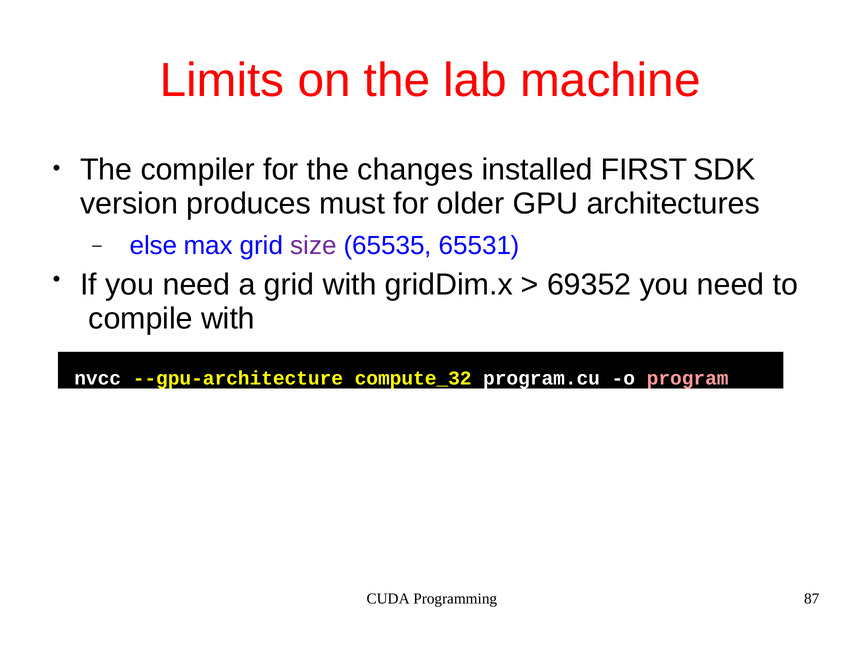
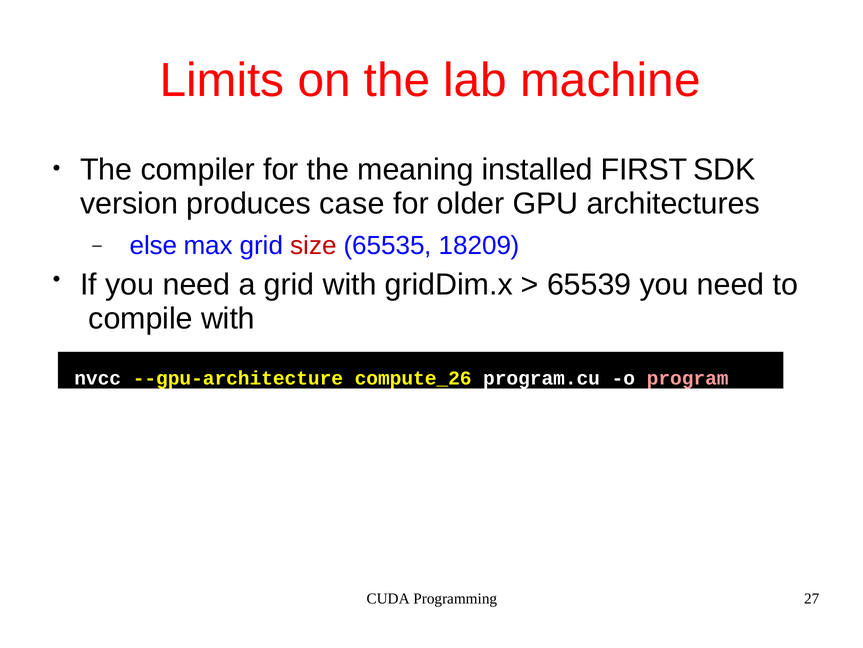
changes: changes -> meaning
must: must -> case
size colour: purple -> red
65531: 65531 -> 18209
69352: 69352 -> 65539
compute_32: compute_32 -> compute_26
87: 87 -> 27
